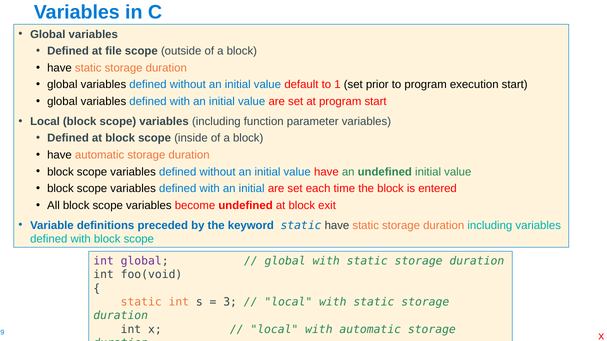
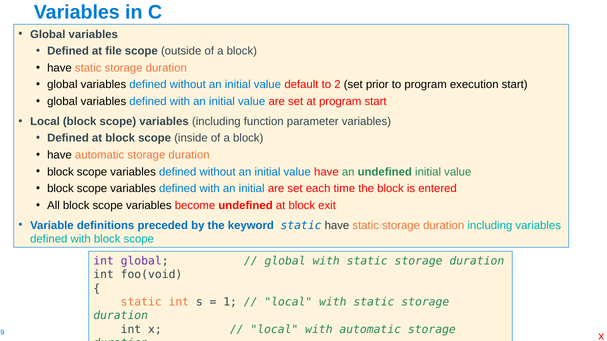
1: 1 -> 2
3: 3 -> 1
